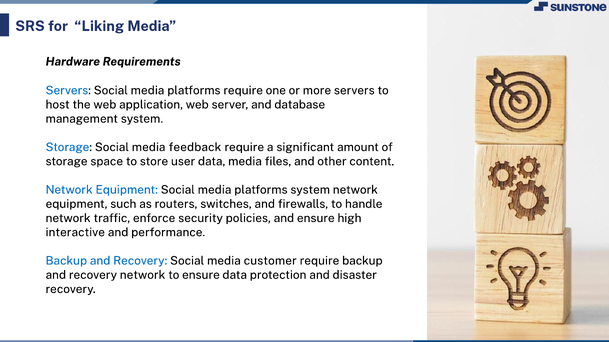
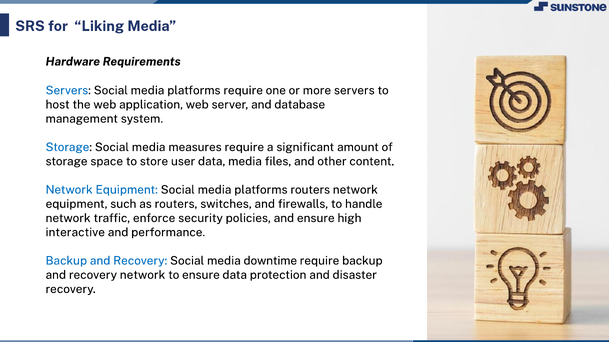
feedback: feedback -> measures
platforms system: system -> routers
customer: customer -> downtime
